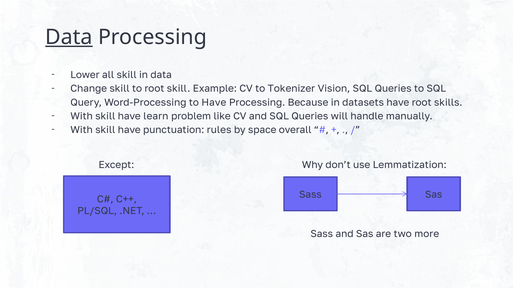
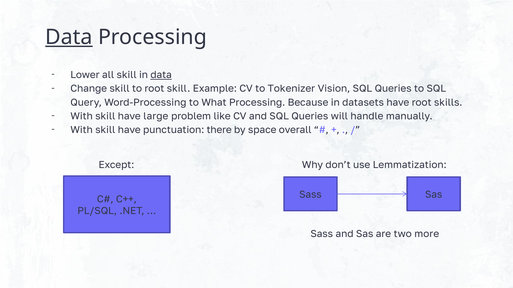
data at (161, 75) underline: none -> present
to Have: Have -> What
learn: learn -> large
rules: rules -> there
